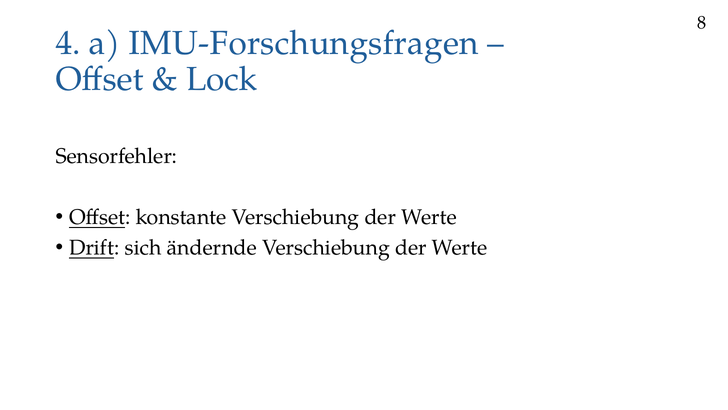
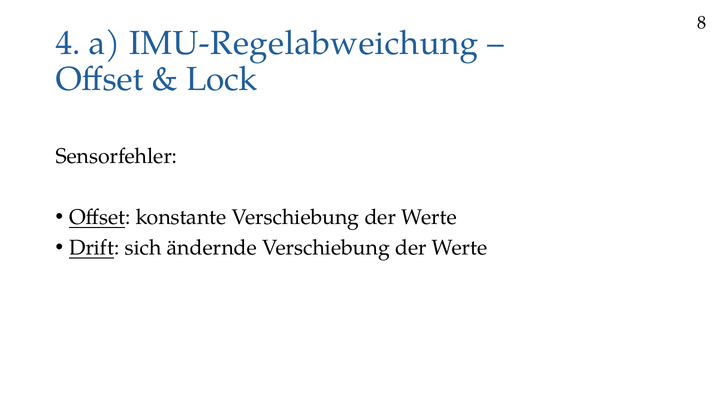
IMU-Forschungsfragen: IMU-Forschungsfragen -> IMU-Regelabweichung
